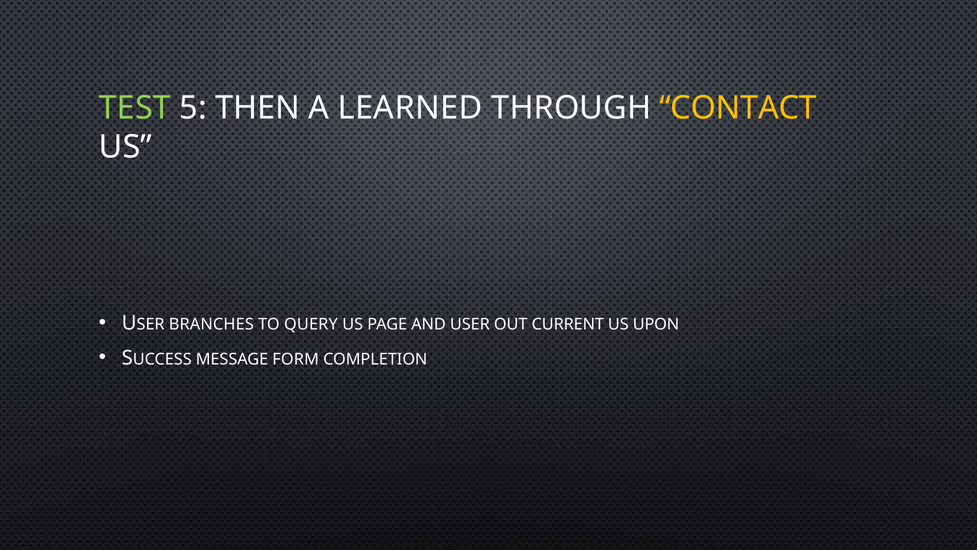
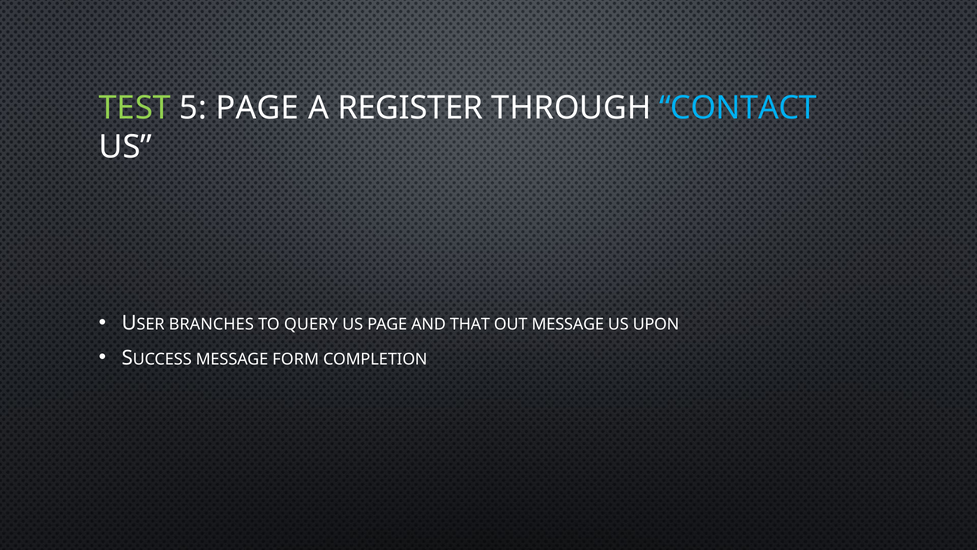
5 THEN: THEN -> PAGE
LEARNED: LEARNED -> REGISTER
CONTACT colour: yellow -> light blue
USER: USER -> THAT
OUT CURRENT: CURRENT -> MESSAGE
